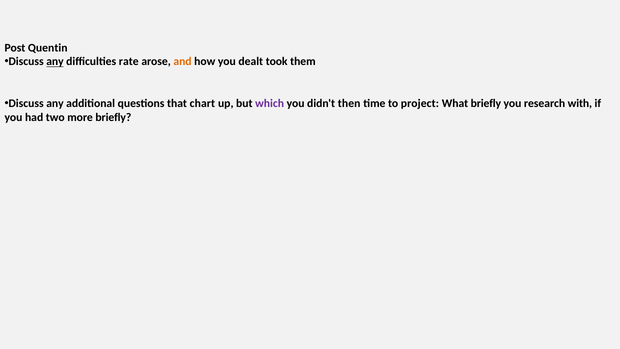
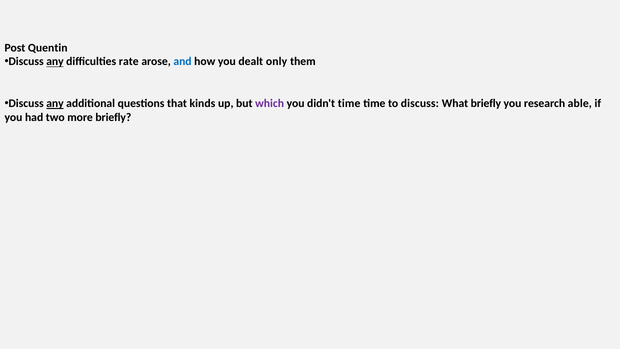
and colour: orange -> blue
took: took -> only
any at (55, 103) underline: none -> present
chart: chart -> kinds
didn't then: then -> time
to project: project -> discuss
with: with -> able
